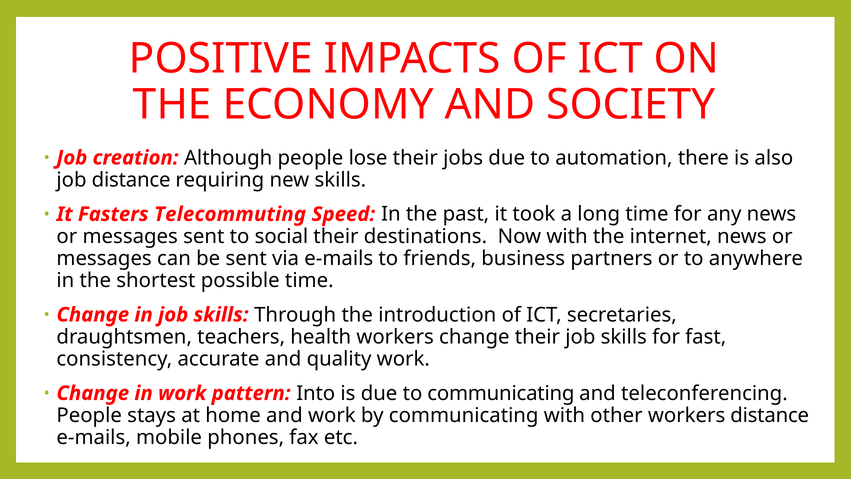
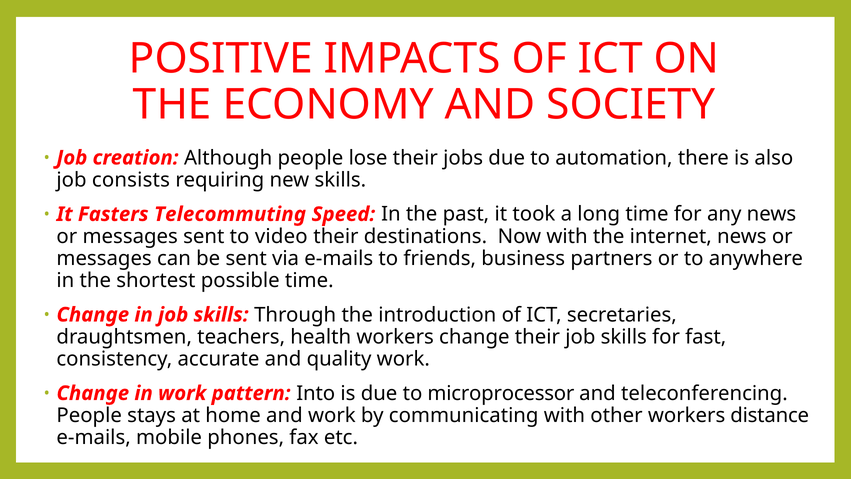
job distance: distance -> consists
social: social -> video
to communicating: communicating -> microprocessor
